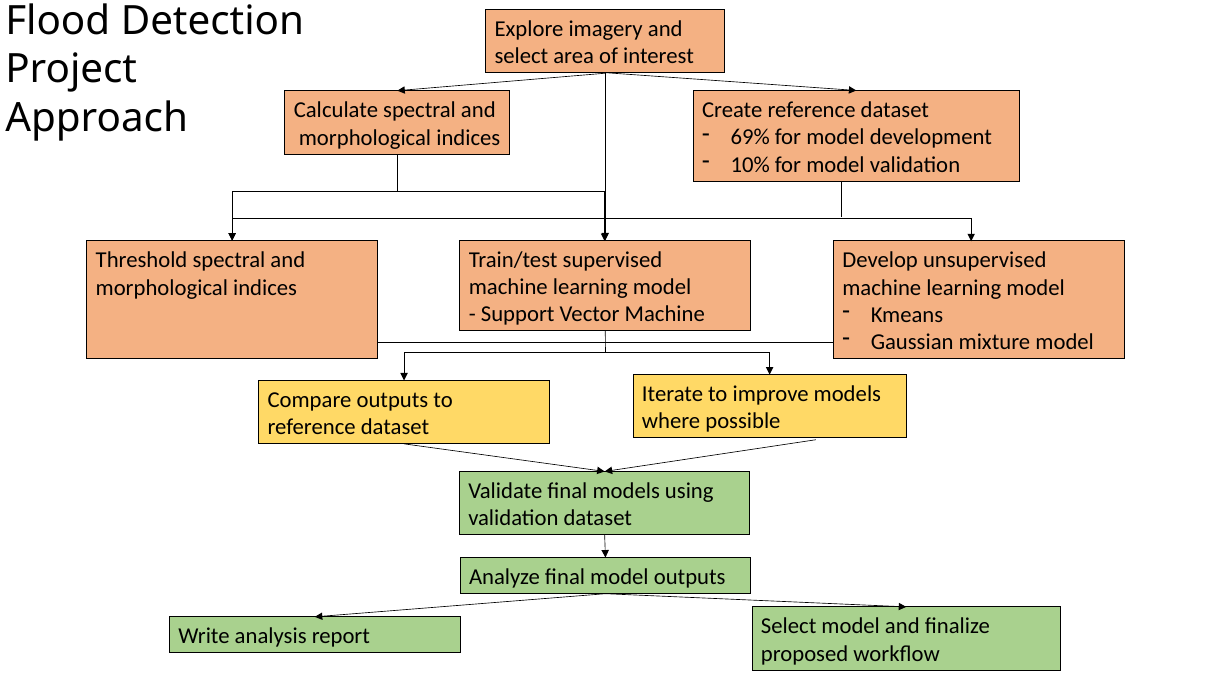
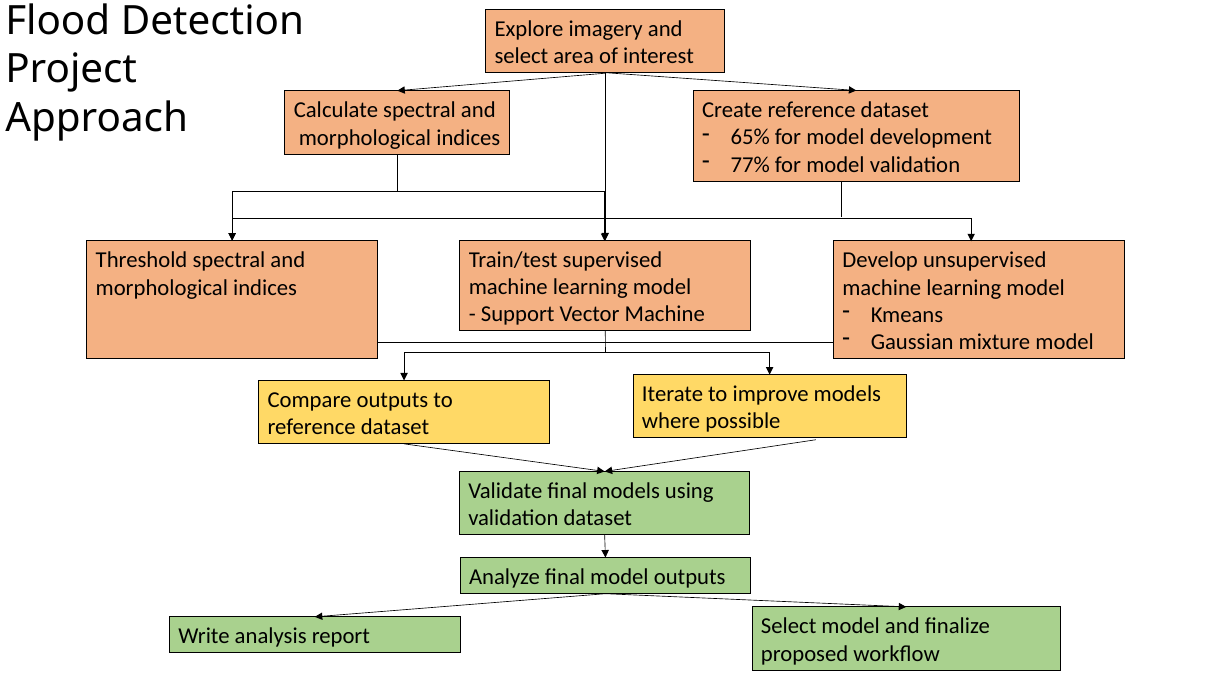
69%: 69% -> 65%
10%: 10% -> 77%
